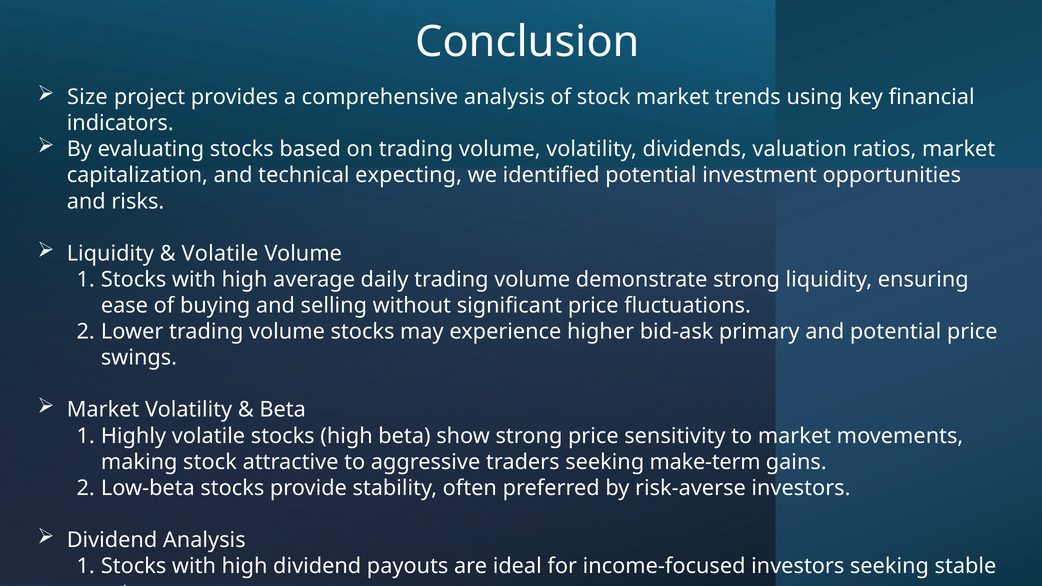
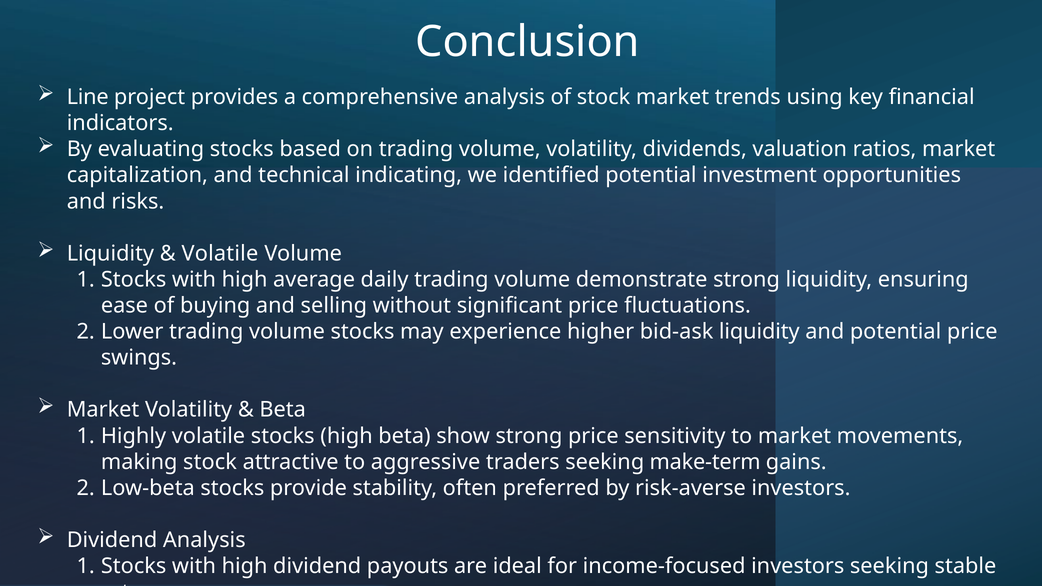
Size: Size -> Line
expecting: expecting -> indicating
bid-ask primary: primary -> liquidity
